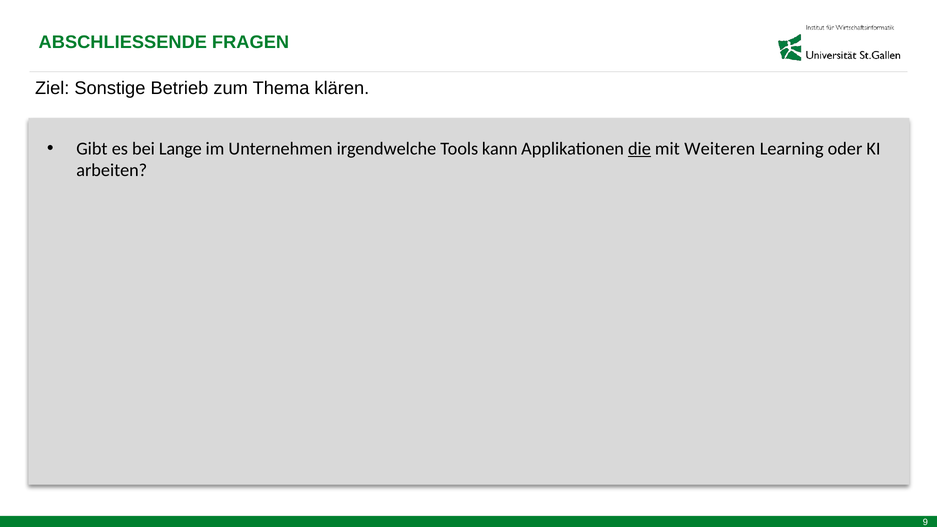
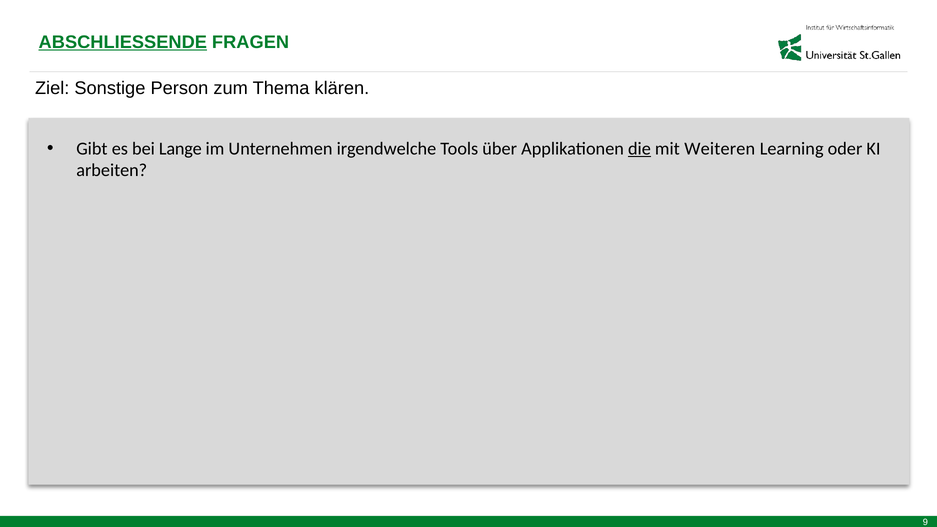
ABSCHLIESSENDE underline: none -> present
Betrieb: Betrieb -> Person
kann: kann -> über
